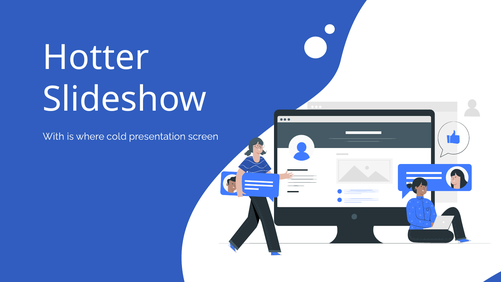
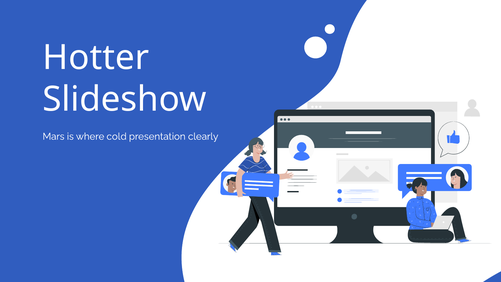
With: With -> Mars
screen: screen -> clearly
